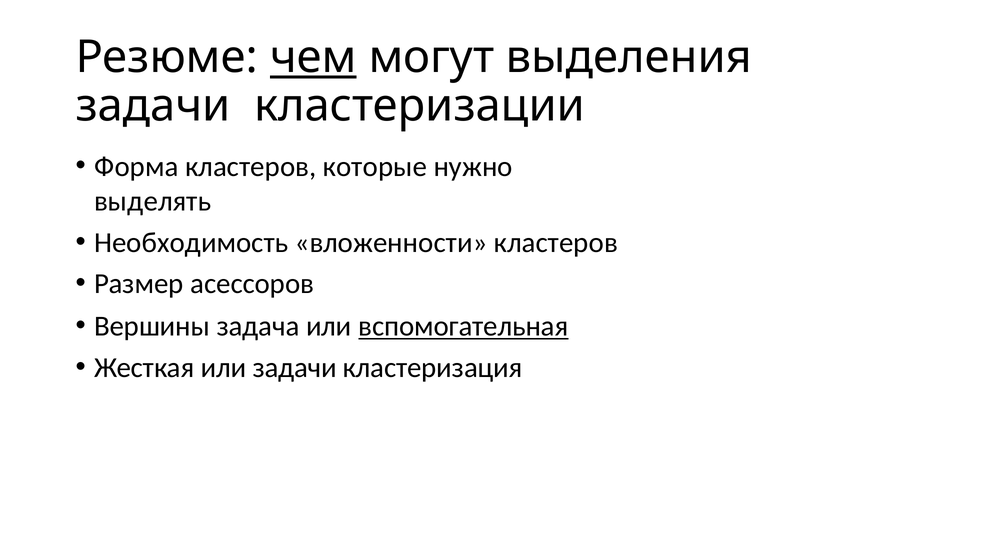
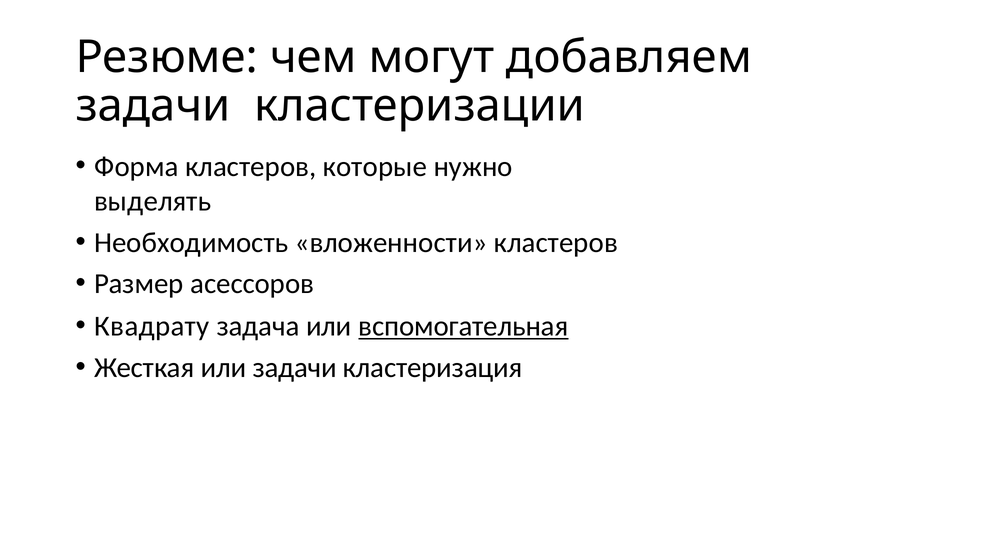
чем underline: present -> none
выделения: выделения -> добавляем
Вершины: Вершины -> Квадрату
